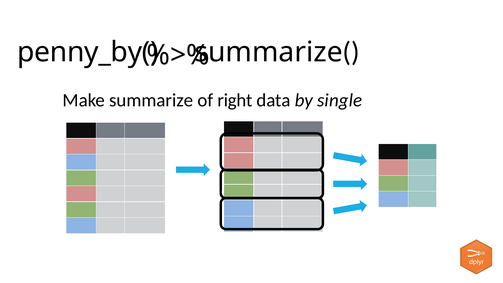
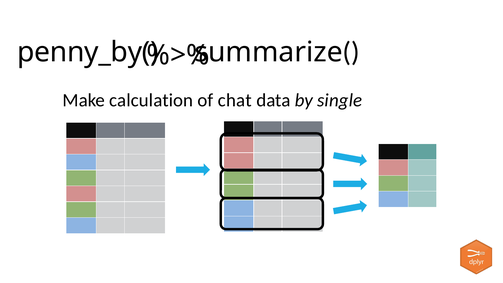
Make summarize: summarize -> calculation
right: right -> chat
